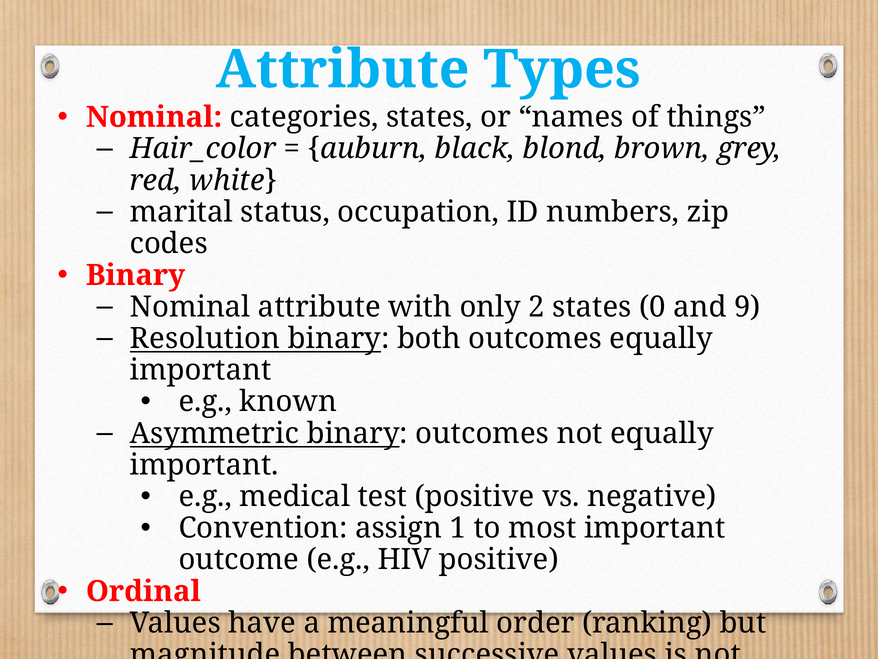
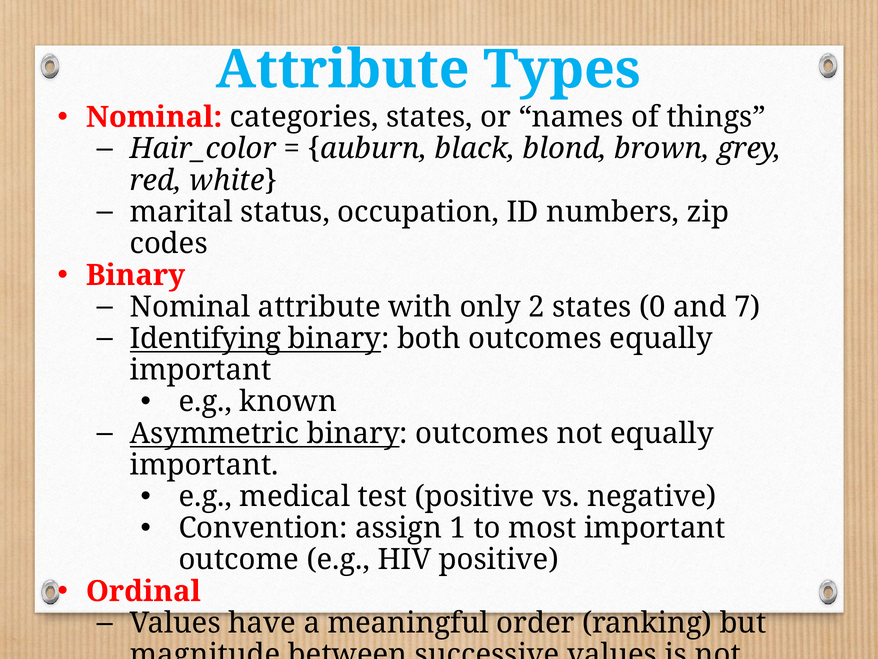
9: 9 -> 7
Resolution: Resolution -> Identifying
